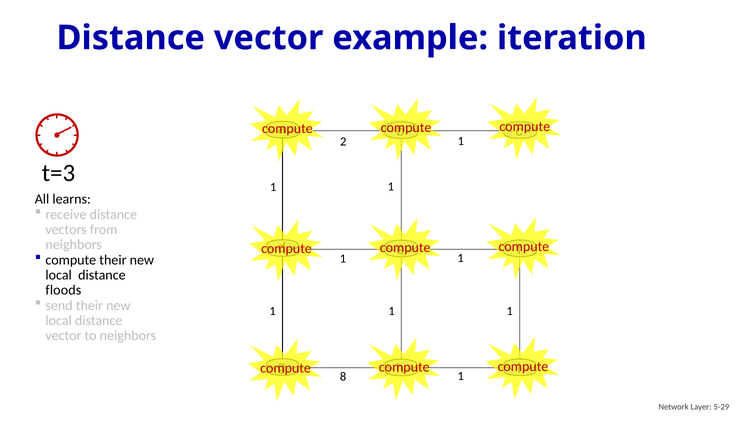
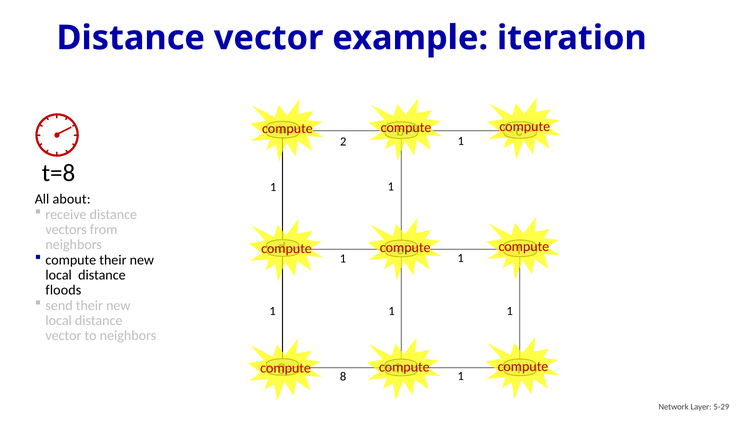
t=3: t=3 -> t=8
learns: learns -> about
